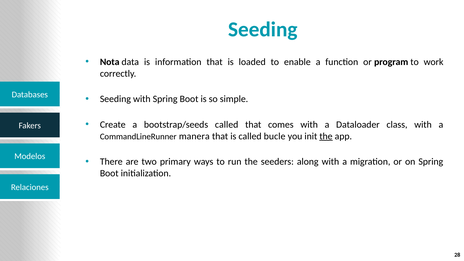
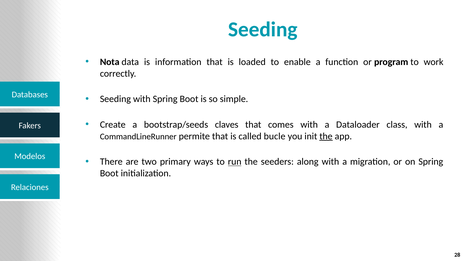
bootstrap/seeds called: called -> claves
manera: manera -> permite
run underline: none -> present
